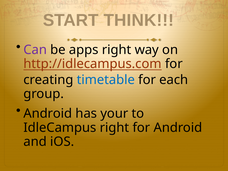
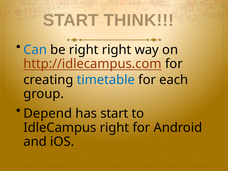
Can colour: purple -> blue
be apps: apps -> right
Android at (48, 114): Android -> Depend
has your: your -> start
